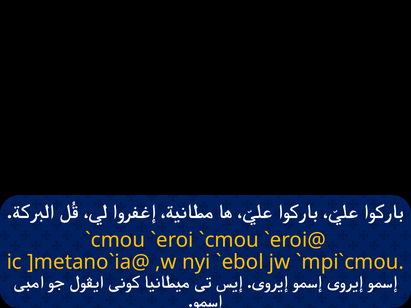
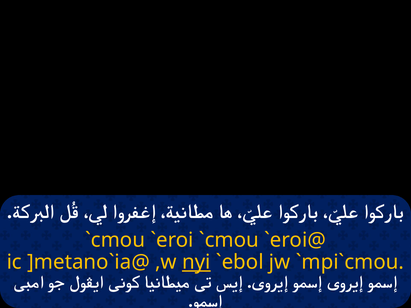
nyi underline: none -> present
